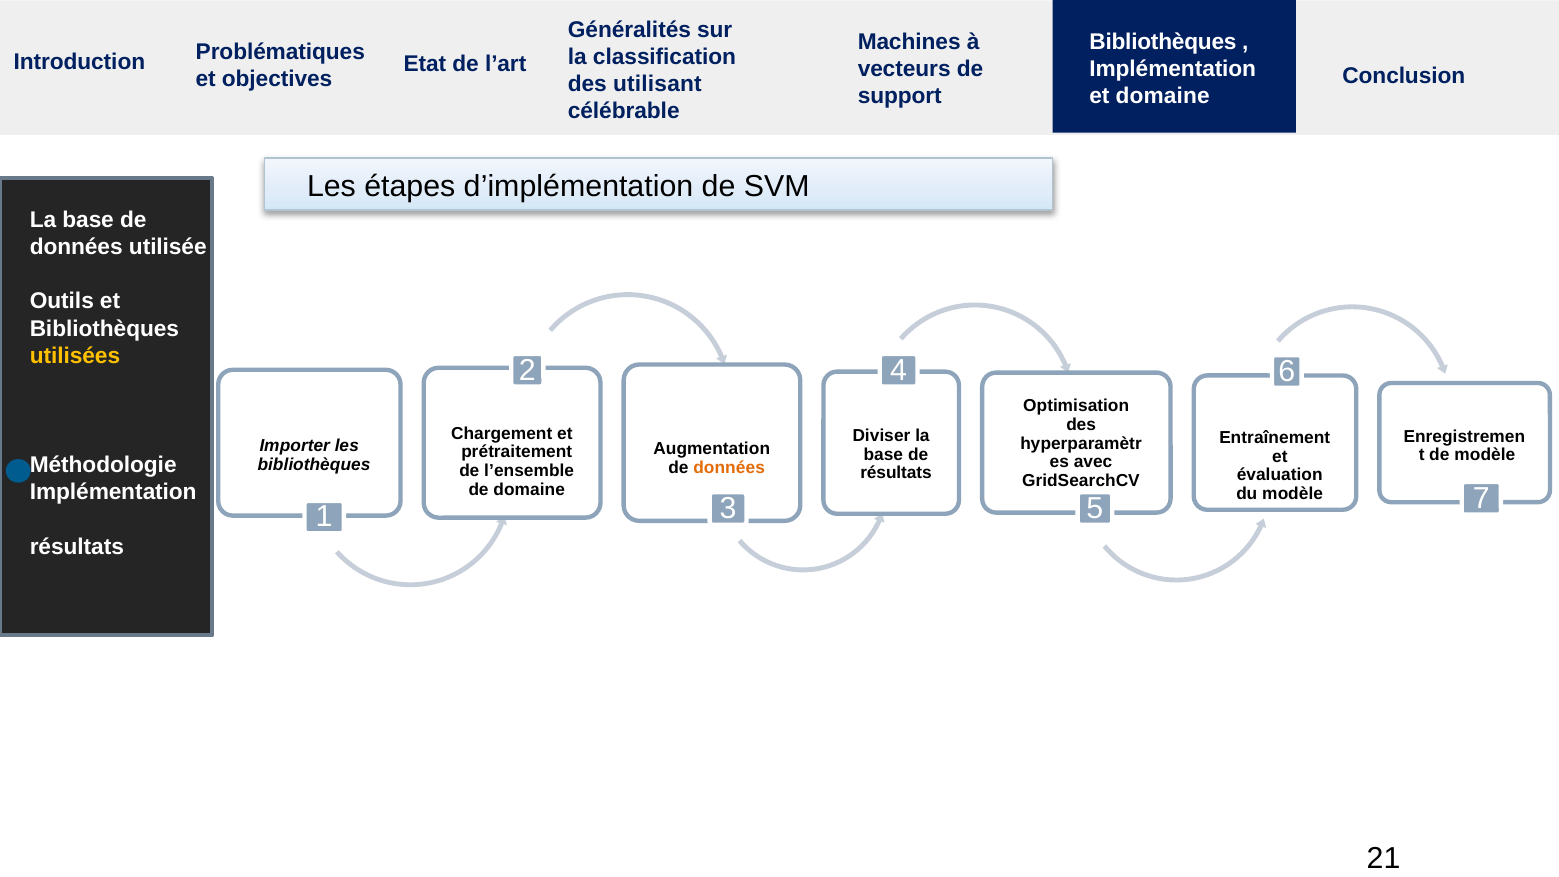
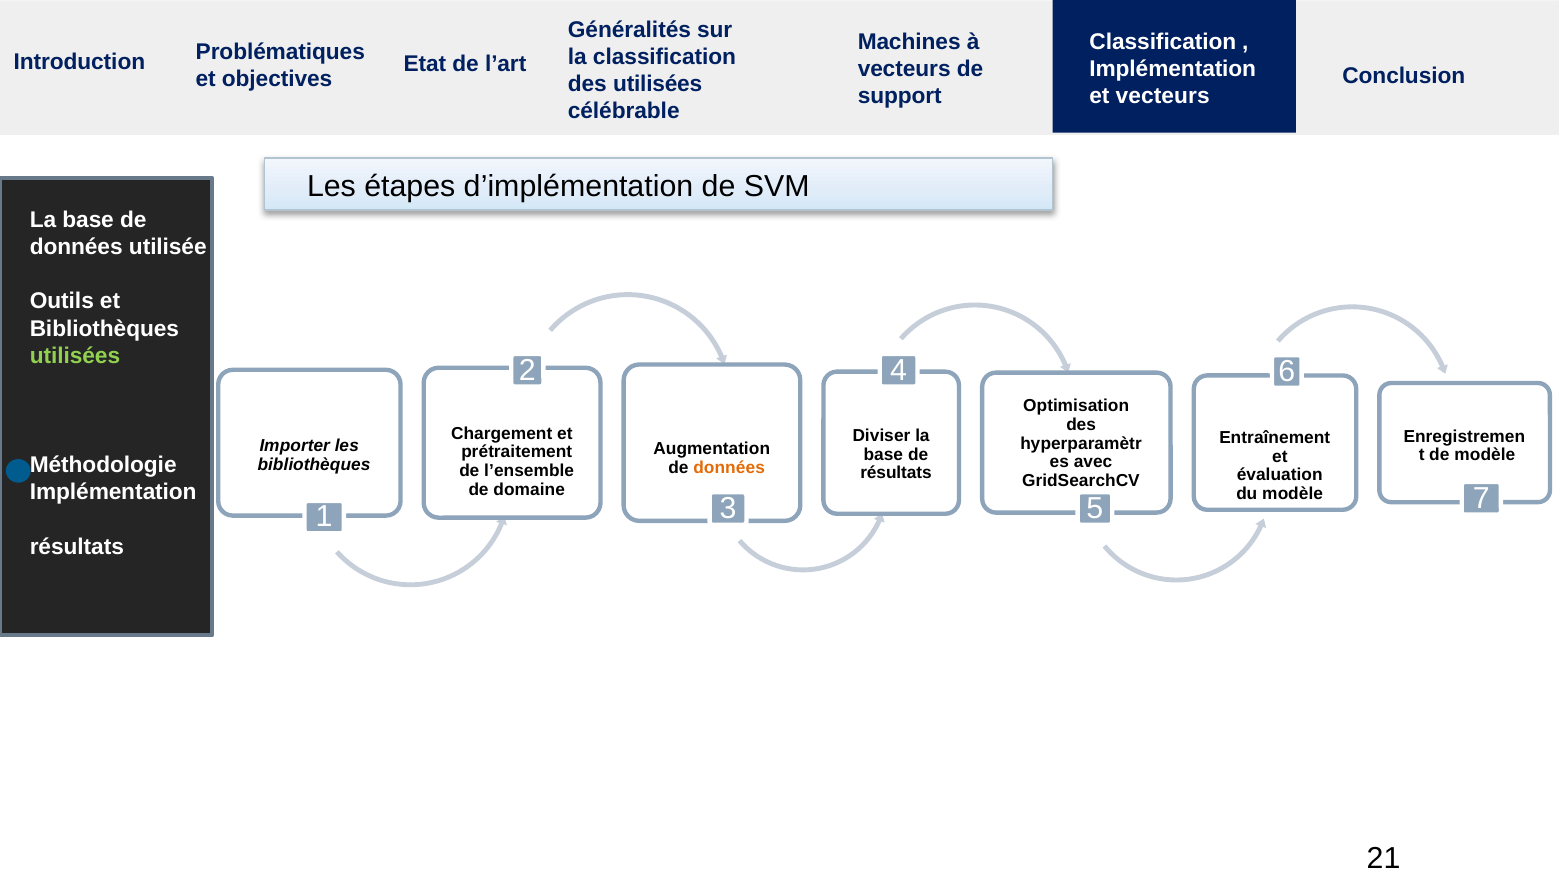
Bibliothèques at (1163, 42): Bibliothèques -> Classification
des utilisant: utilisant -> utilisées
et domaine: domaine -> vecteurs
utilisées at (75, 356) colour: yellow -> light green
